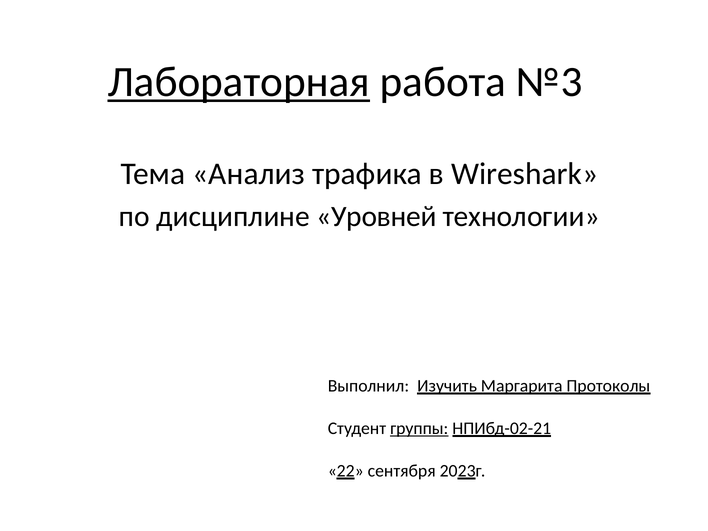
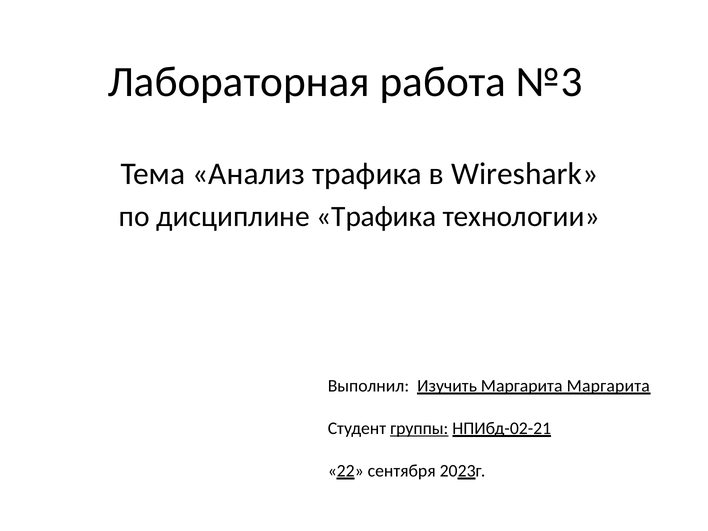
Лабораторная underline: present -> none
дисциплине Уровней: Уровней -> Трафика
Маргарита Протоколы: Протоколы -> Маргарита
